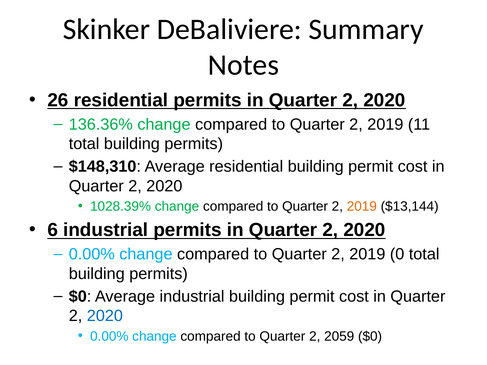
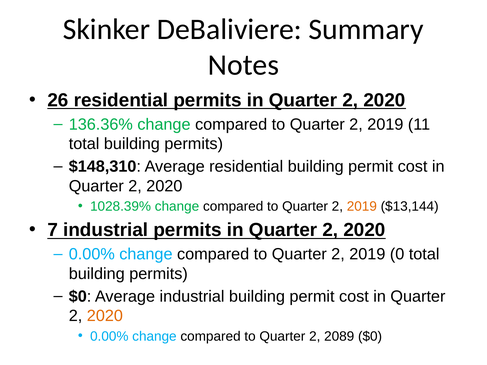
6: 6 -> 7
2020 at (105, 316) colour: blue -> orange
2059: 2059 -> 2089
